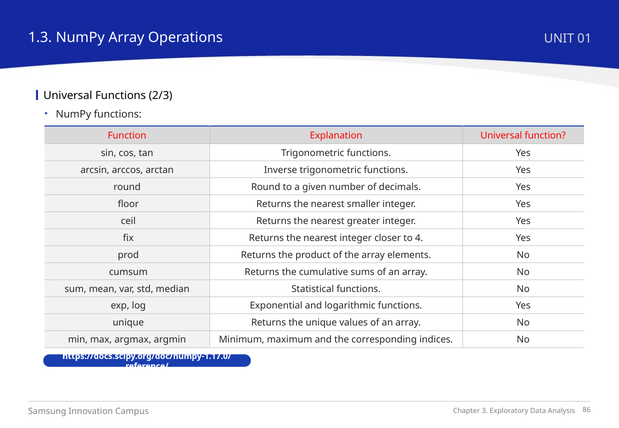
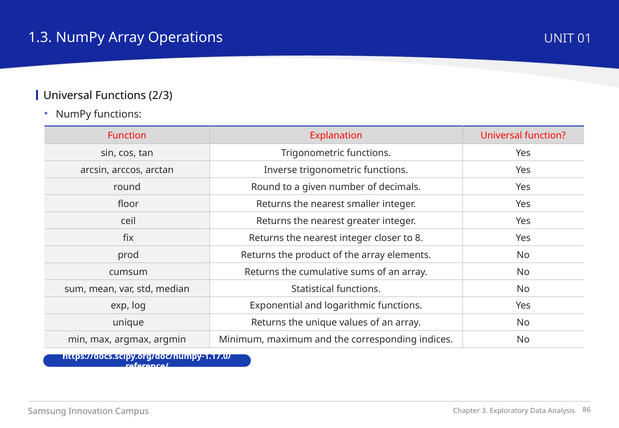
4: 4 -> 8
